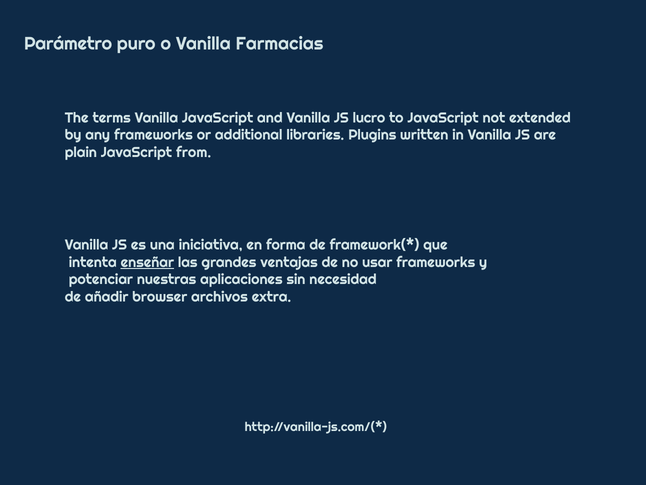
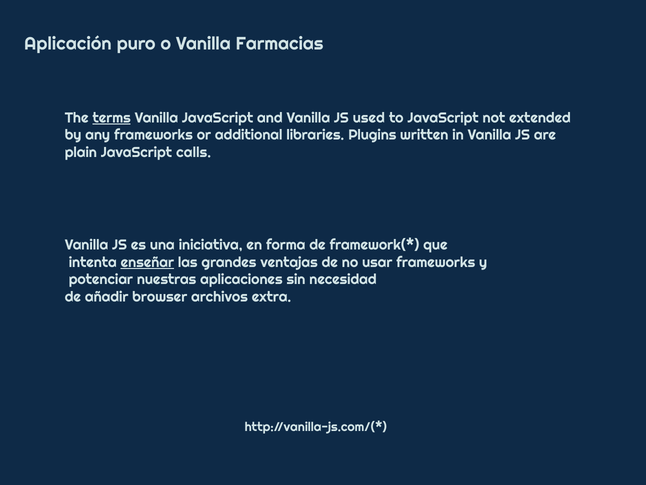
Parámetro: Parámetro -> Aplicación
terms underline: none -> present
lucro: lucro -> used
from: from -> calls
